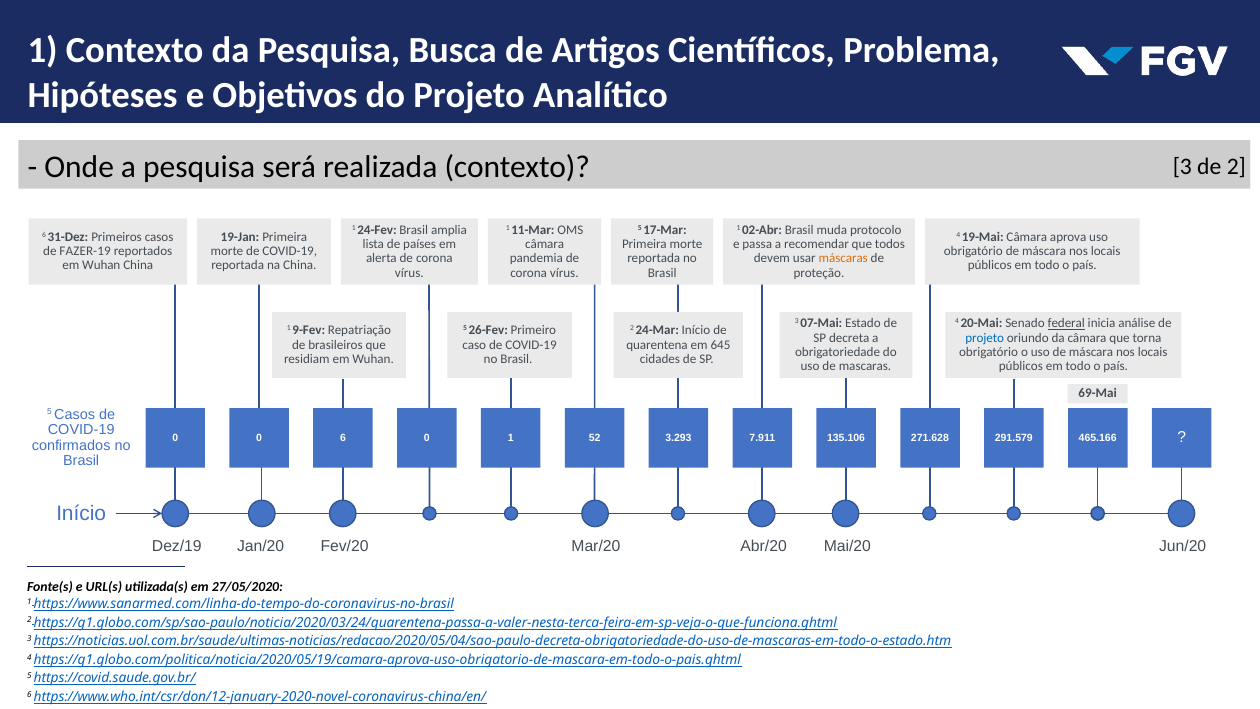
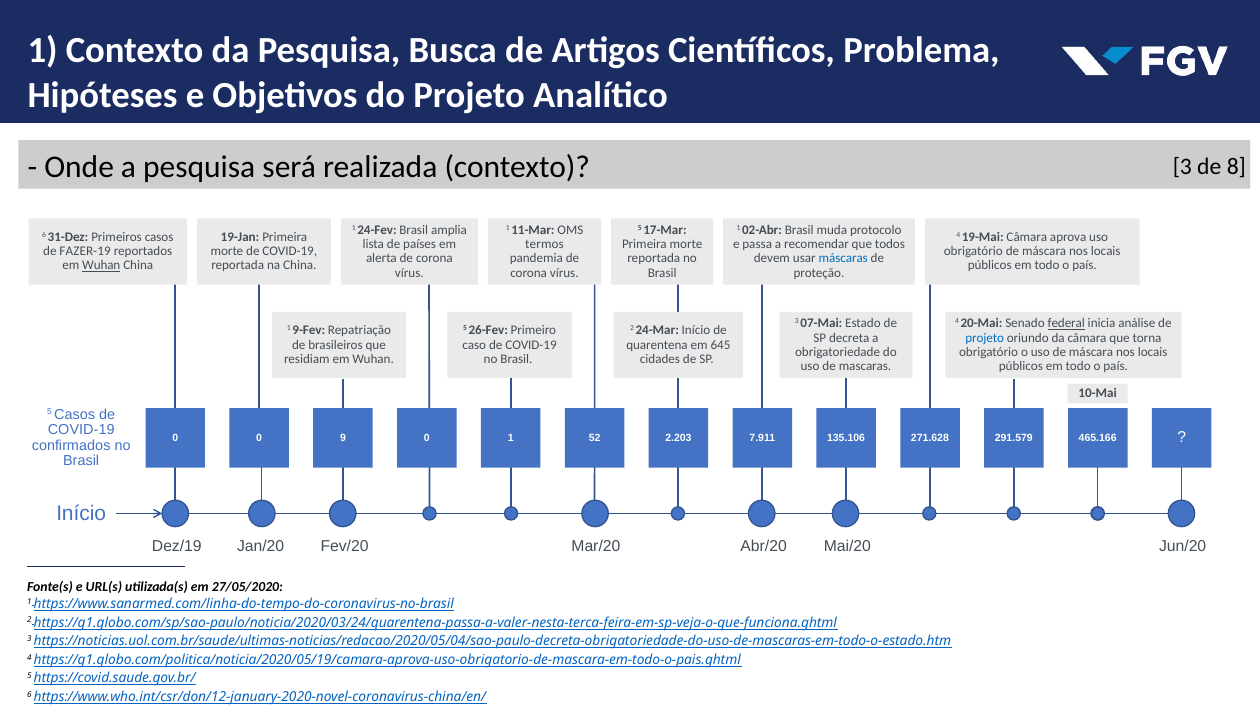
de 2: 2 -> 8
câmara at (545, 244): câmara -> termos
máscaras colour: orange -> blue
Wuhan at (101, 266) underline: none -> present
69-Mai: 69-Mai -> 10-Mai
0 6: 6 -> 9
3.293: 3.293 -> 2.203
